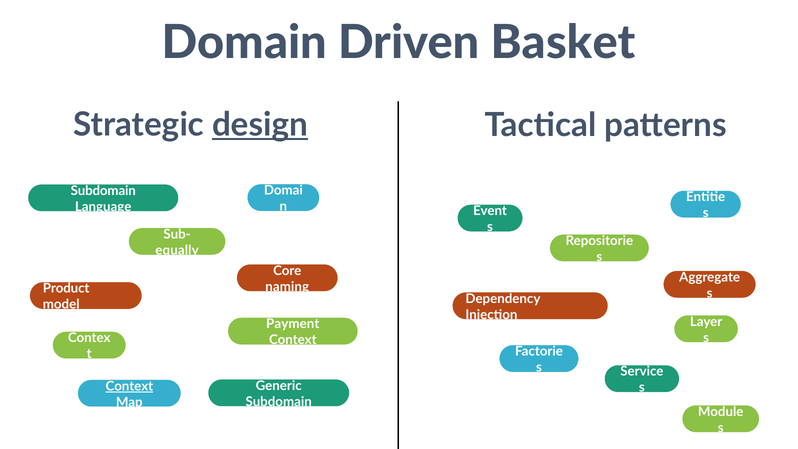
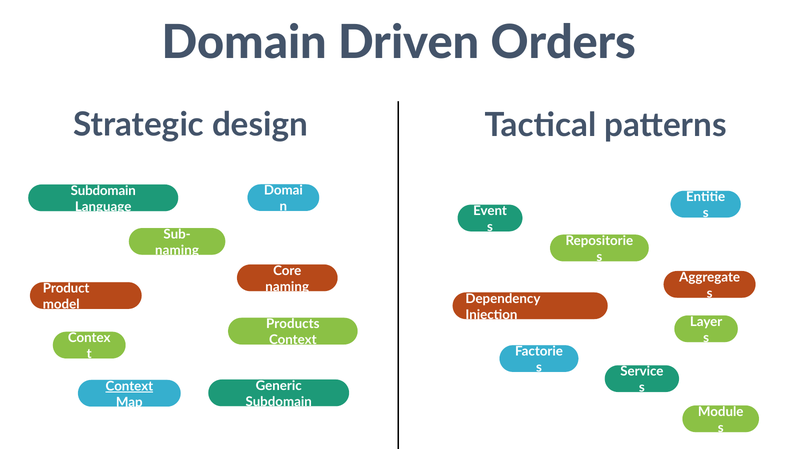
Basket: Basket -> Orders
design underline: present -> none
equally at (177, 250): equally -> naming
Payment: Payment -> Products
